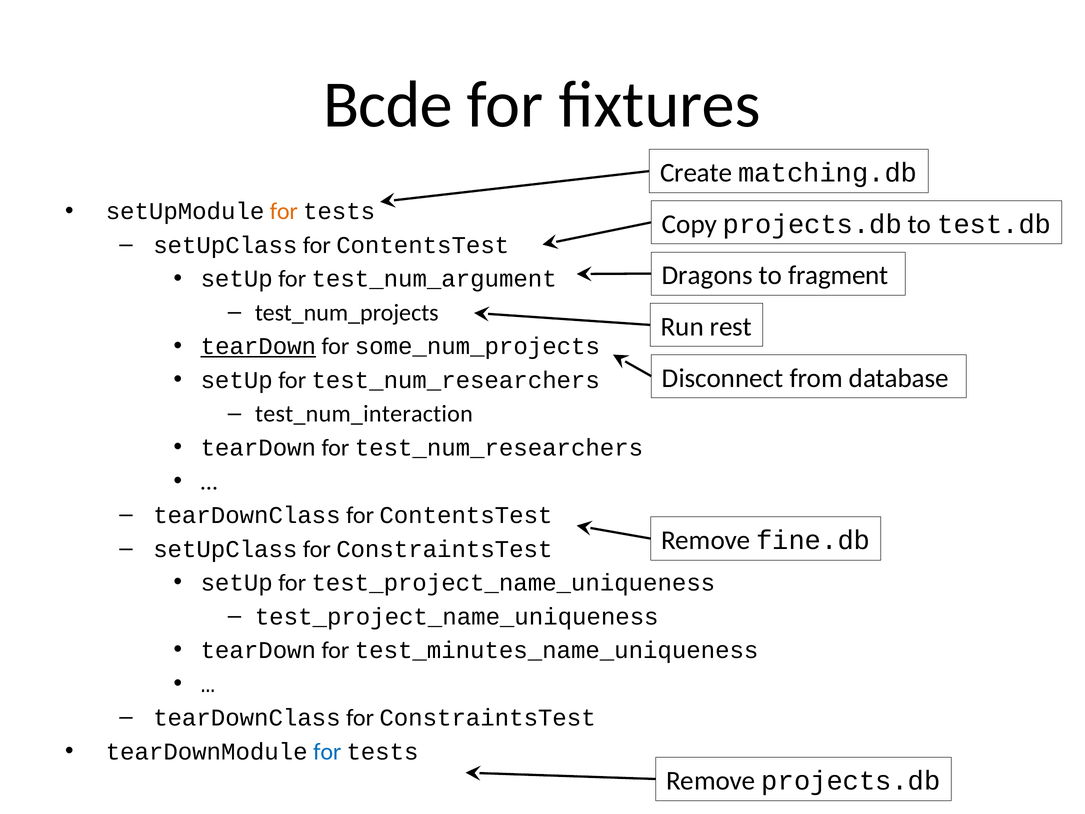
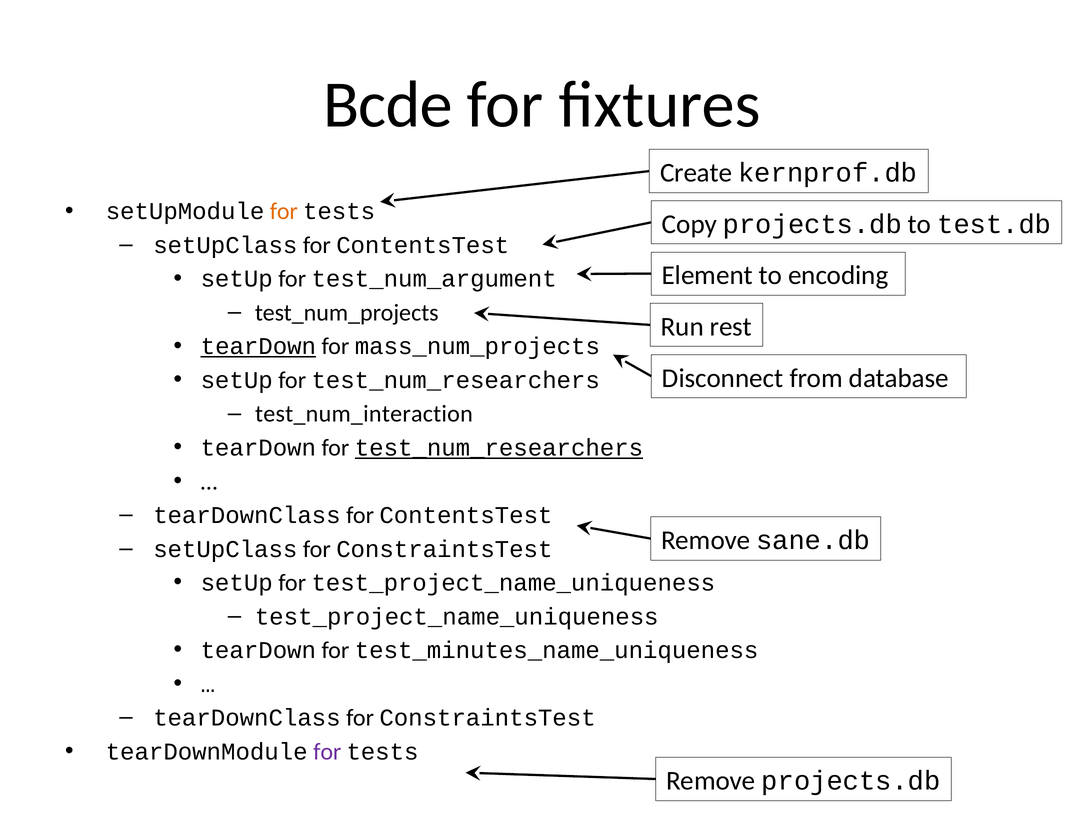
matching.db: matching.db -> kernprof.db
Dragons: Dragons -> Element
fragment: fragment -> encoding
some_num_projects: some_num_projects -> mass_num_projects
test_num_researchers at (499, 448) underline: none -> present
fine.db: fine.db -> sane.db
for at (327, 751) colour: blue -> purple
